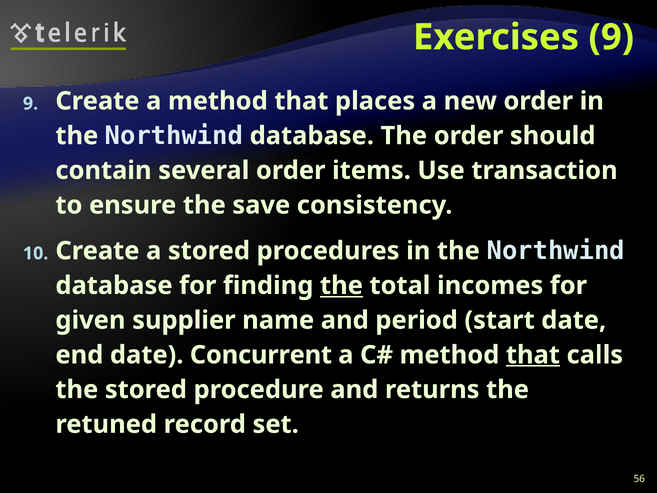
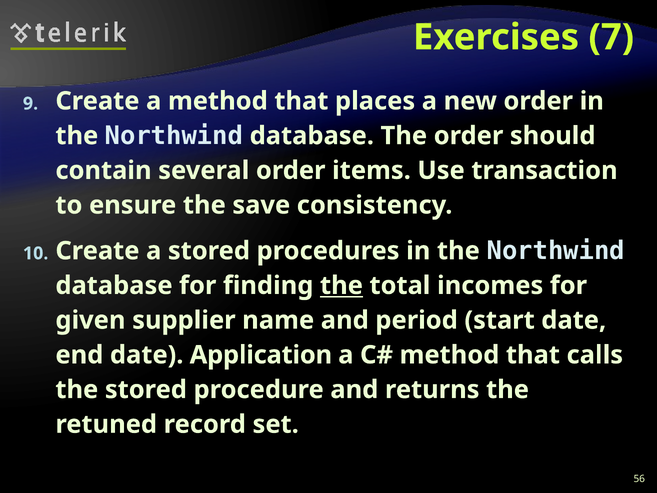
Exercises 9: 9 -> 7
Concurrent: Concurrent -> Application
that at (533, 355) underline: present -> none
